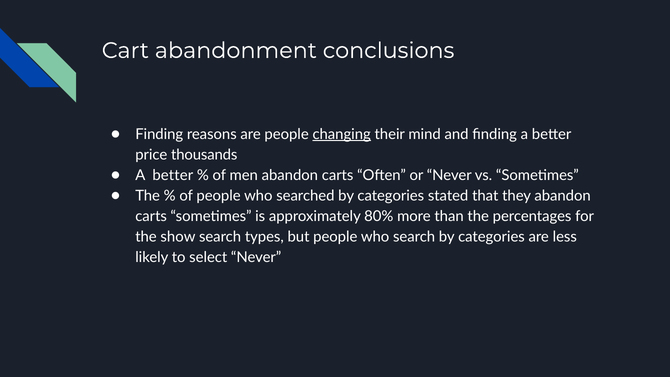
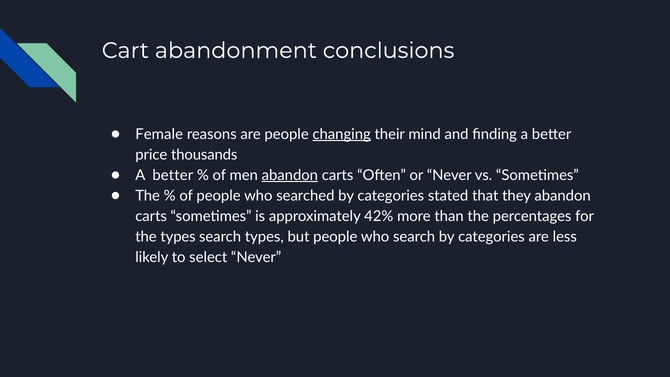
Finding at (159, 134): Finding -> Female
abandon at (290, 175) underline: none -> present
80%: 80% -> 42%
the show: show -> types
